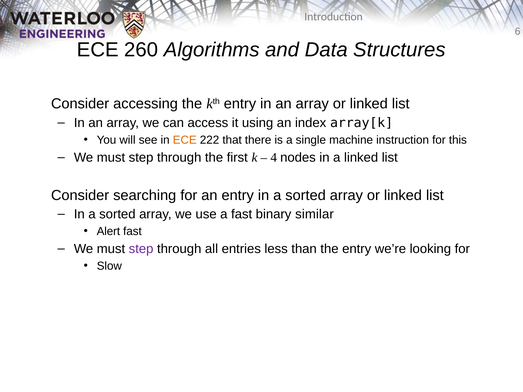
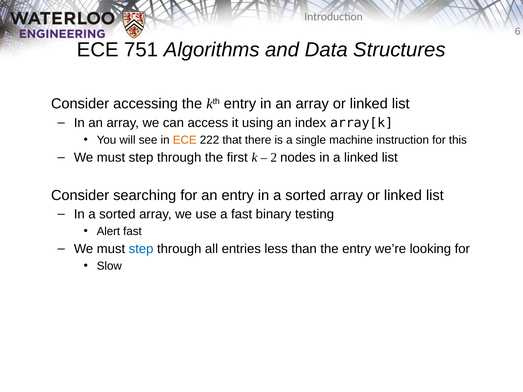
260: 260 -> 751
4: 4 -> 2
similar: similar -> testing
step at (141, 249) colour: purple -> blue
